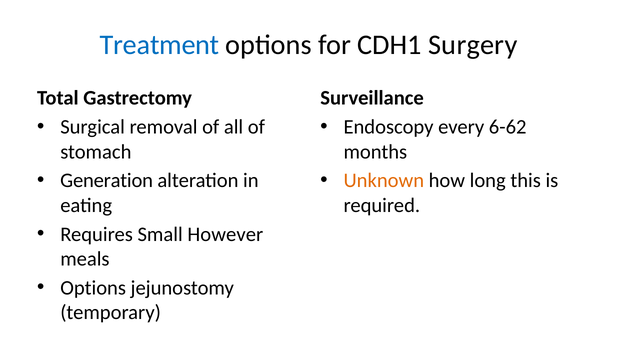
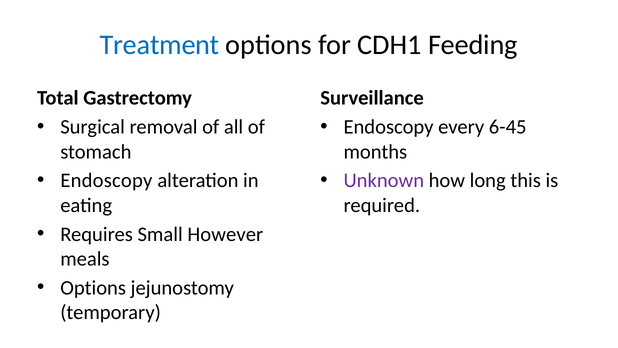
Surgery: Surgery -> Feeding
6-62: 6-62 -> 6-45
Generation at (107, 180): Generation -> Endoscopy
Unknown colour: orange -> purple
